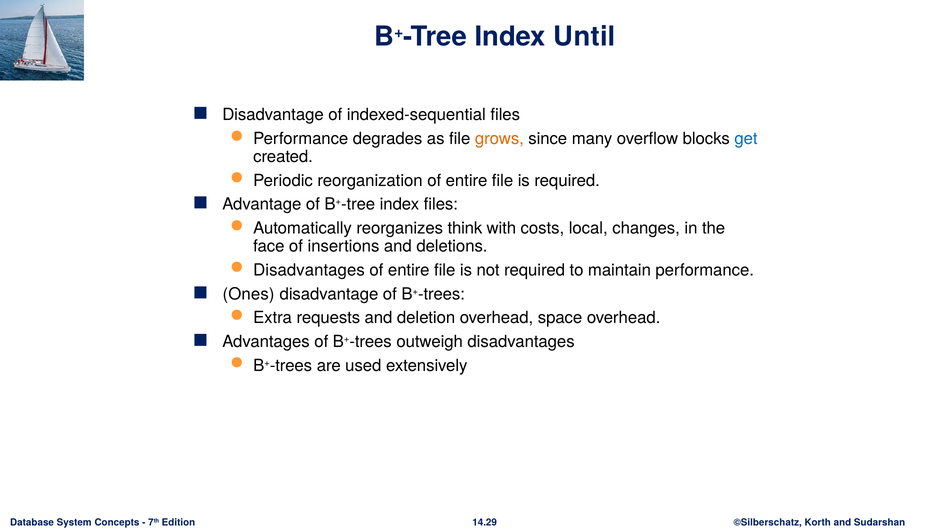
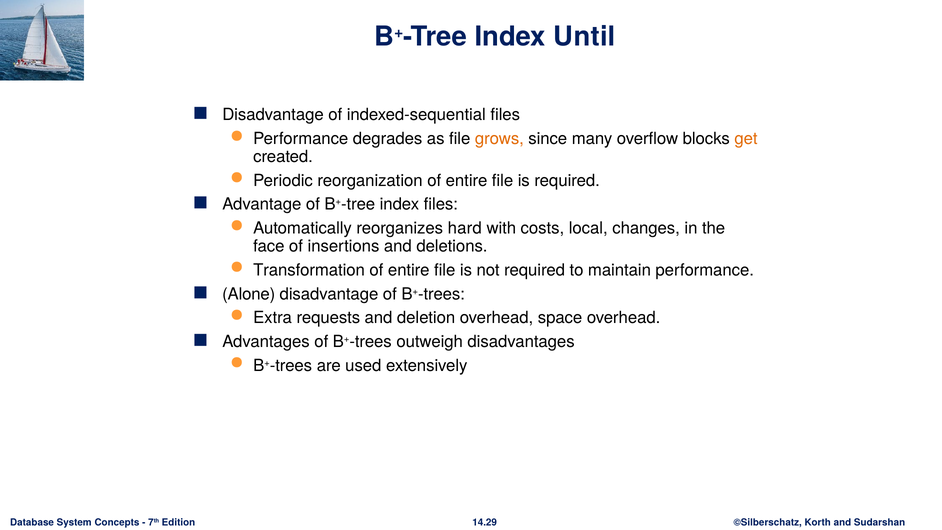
get colour: blue -> orange
think: think -> hard
Disadvantages at (309, 270): Disadvantages -> Transformation
Ones: Ones -> Alone
